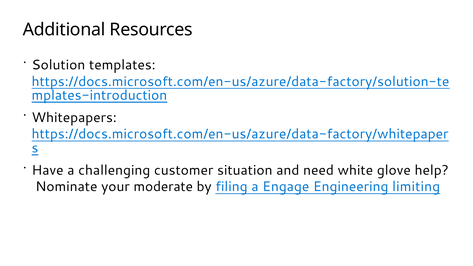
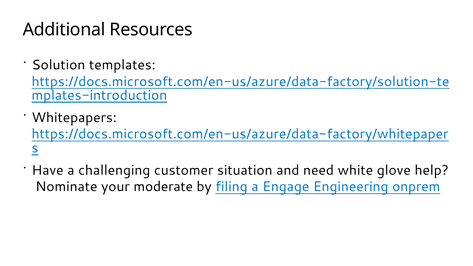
limiting: limiting -> onprem
